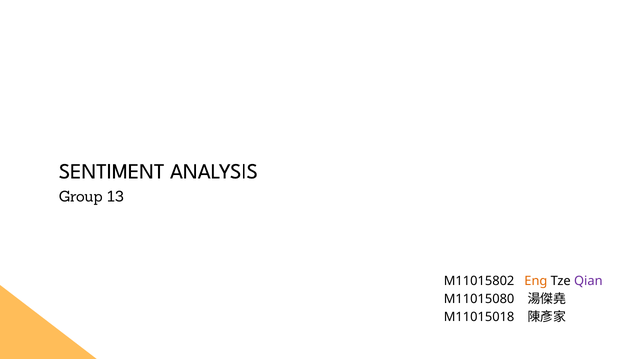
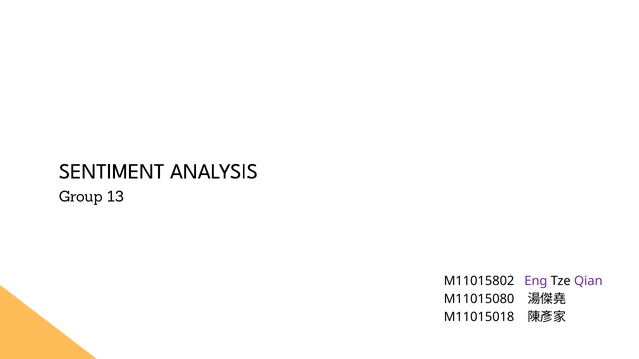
Eng colour: orange -> purple
